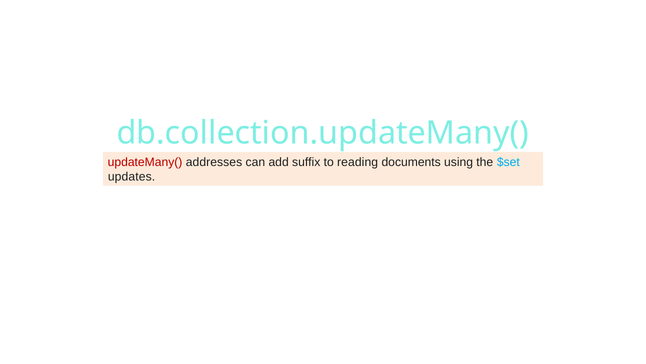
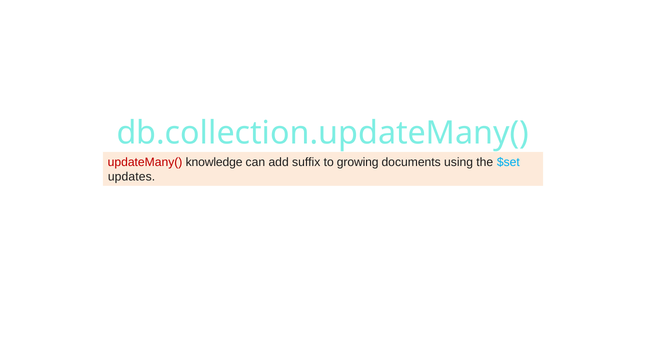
addresses: addresses -> knowledge
reading: reading -> growing
